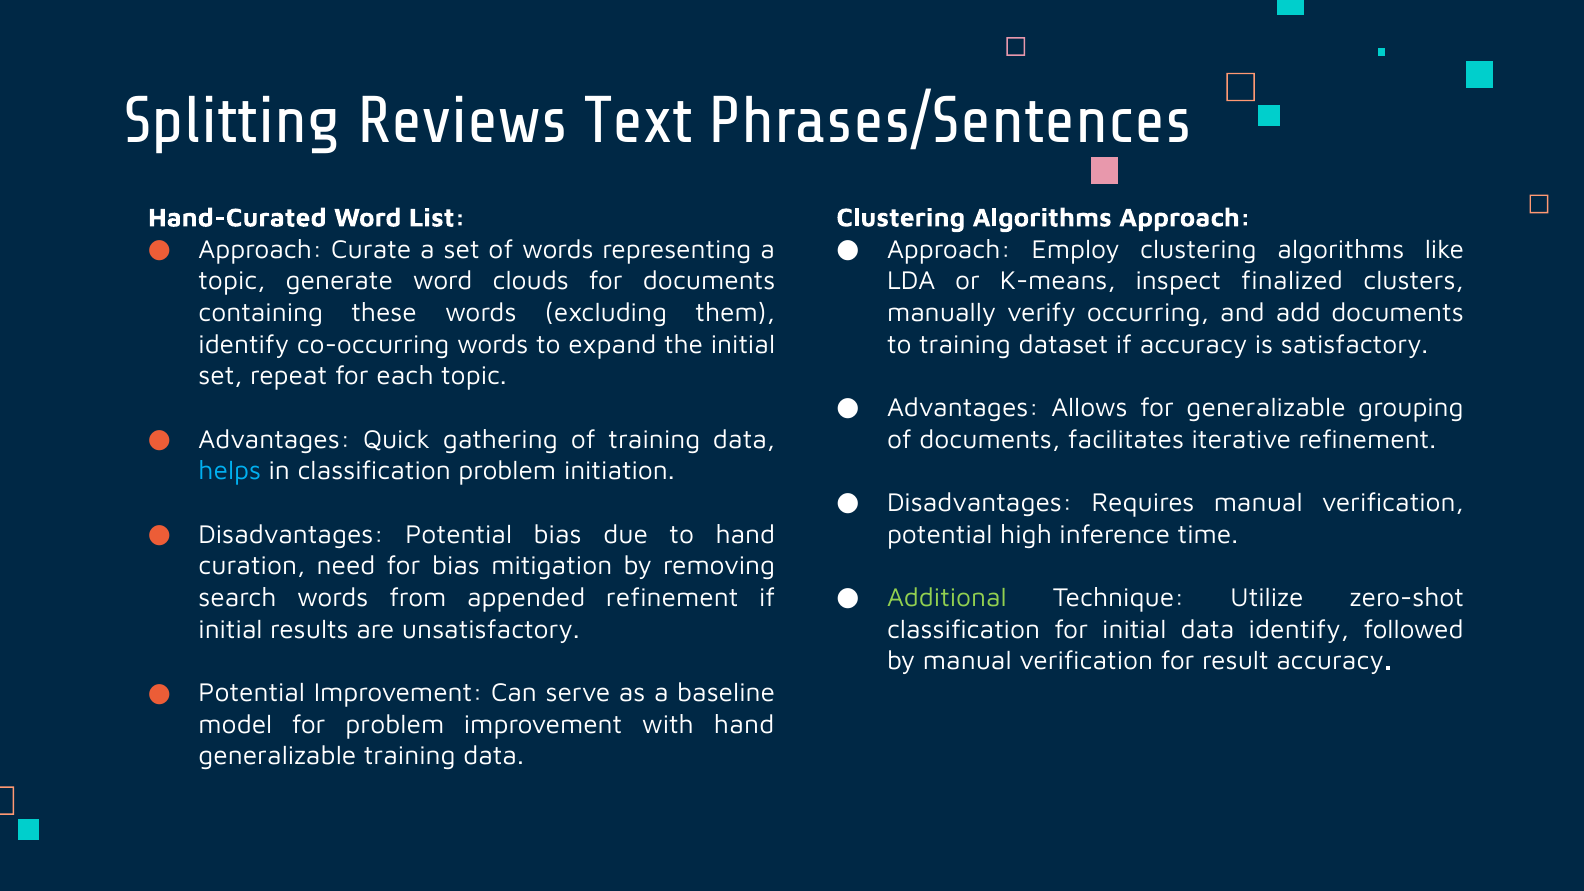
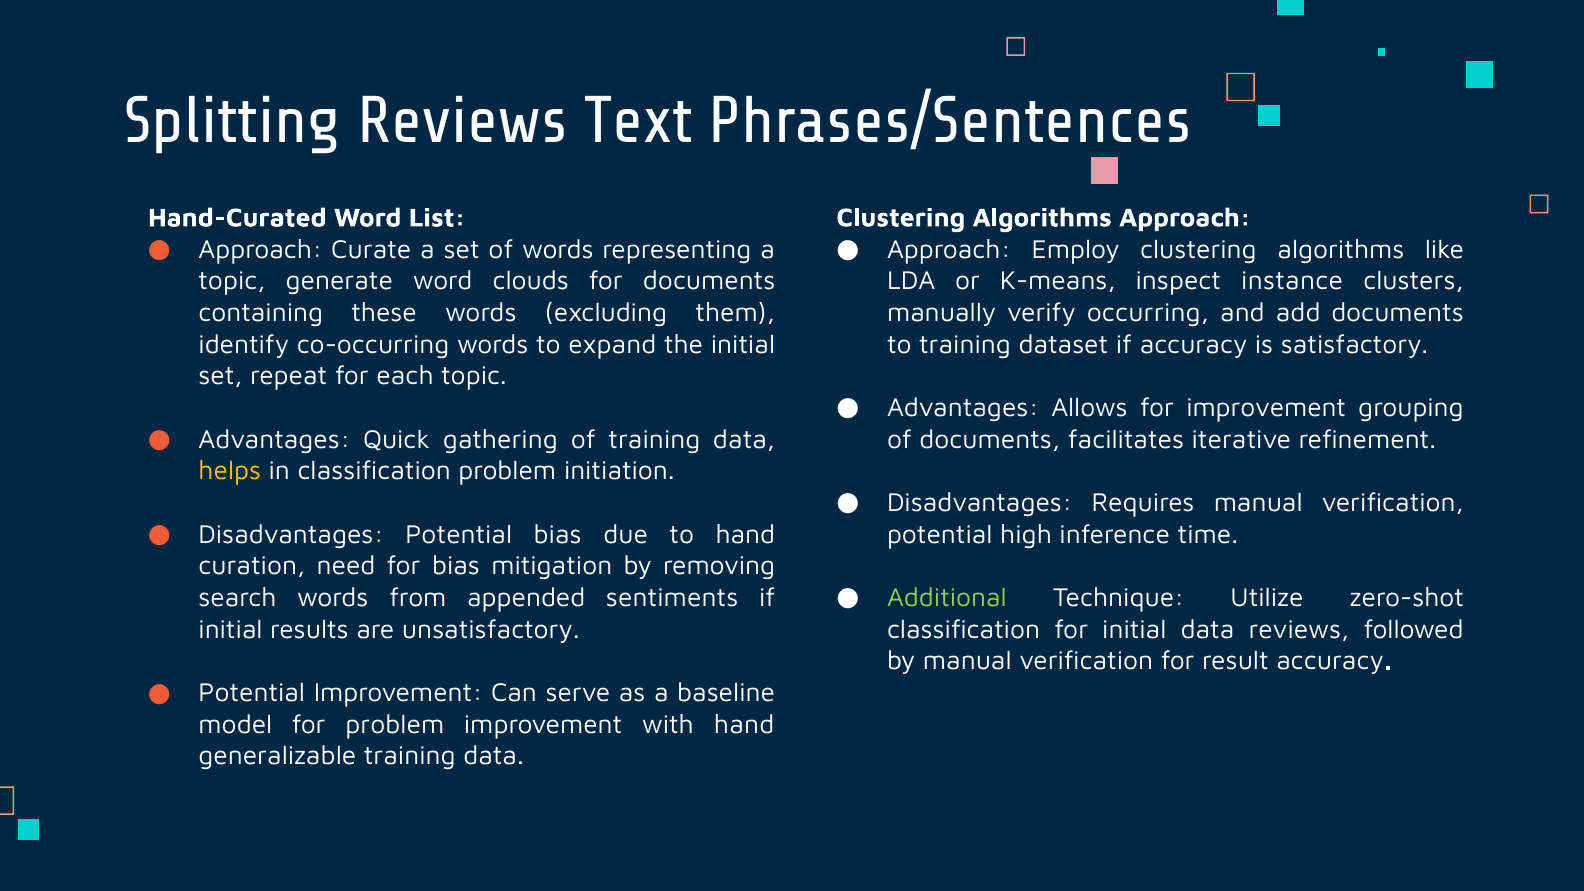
finalized: finalized -> instance
for generalizable: generalizable -> improvement
helps colour: light blue -> yellow
appended refinement: refinement -> sentiments
data identify: identify -> reviews
